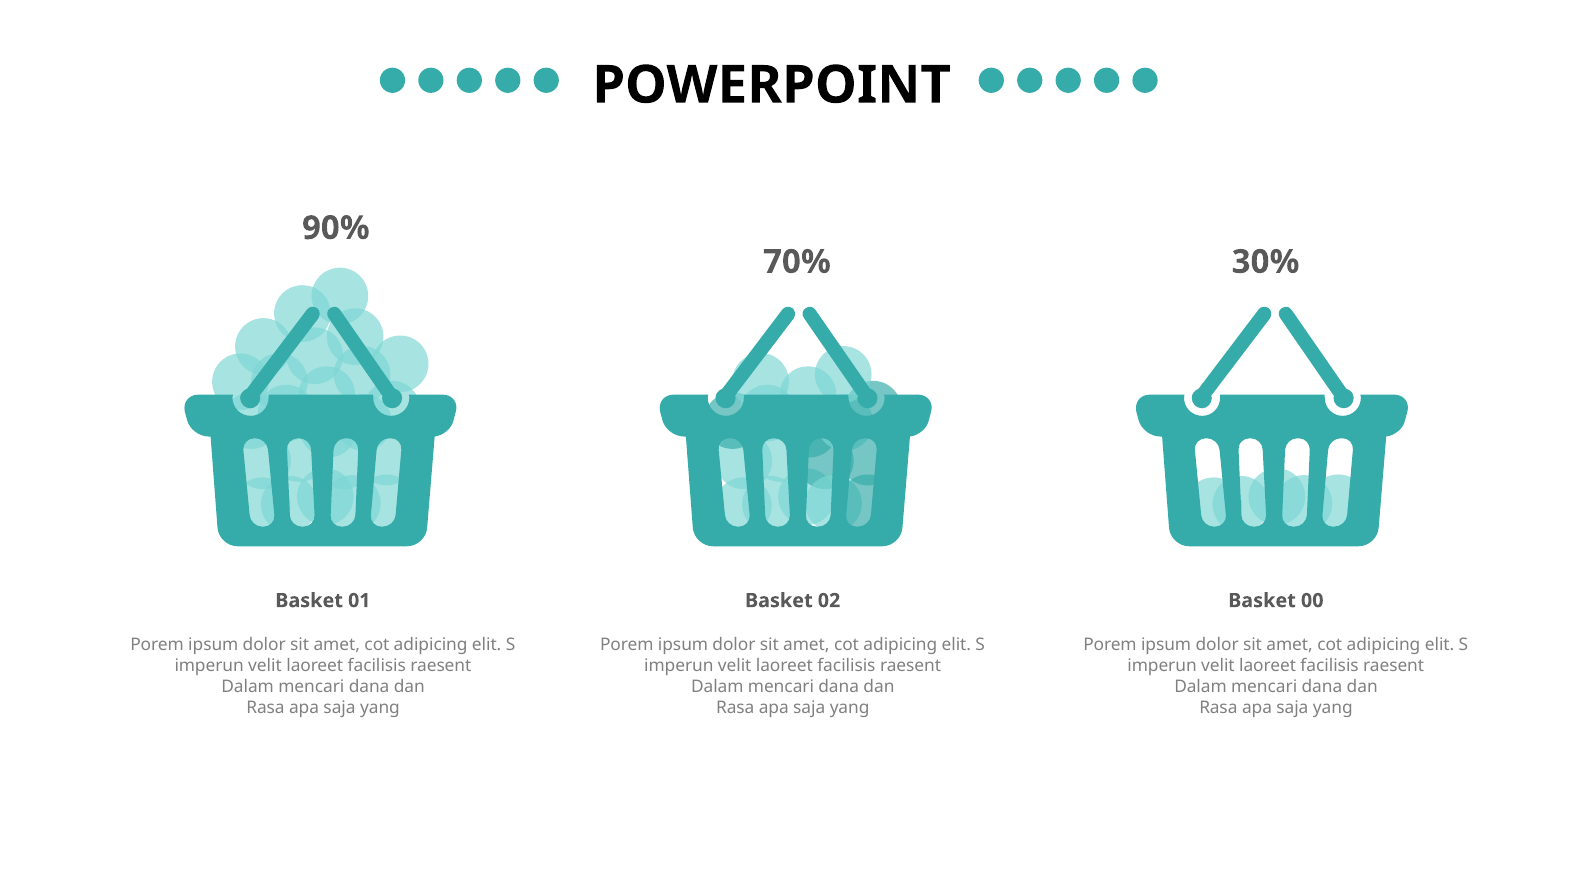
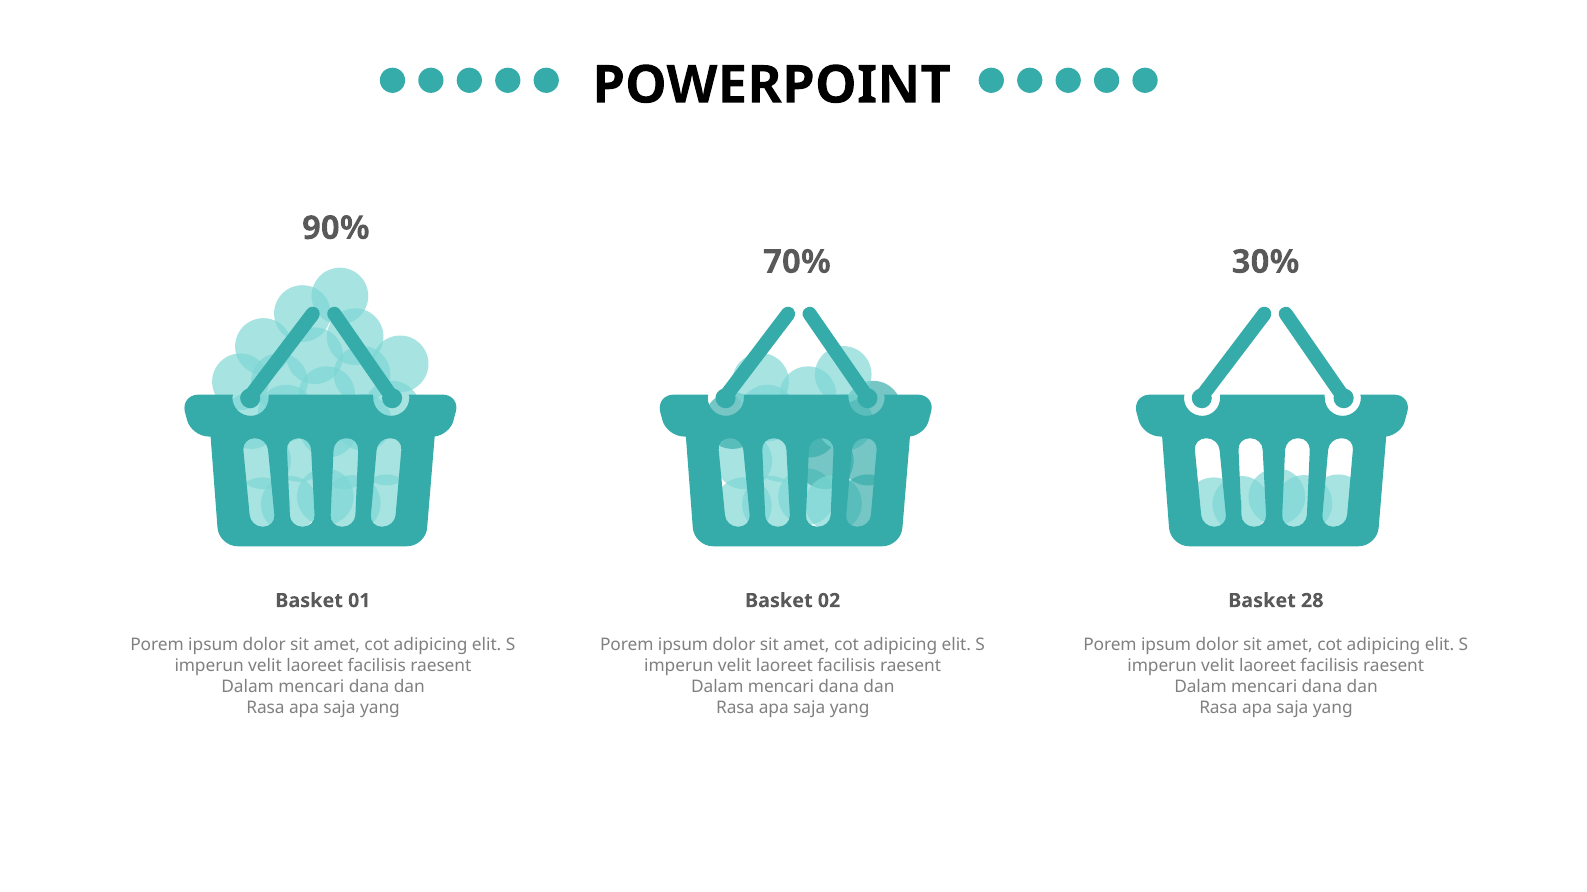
00: 00 -> 28
